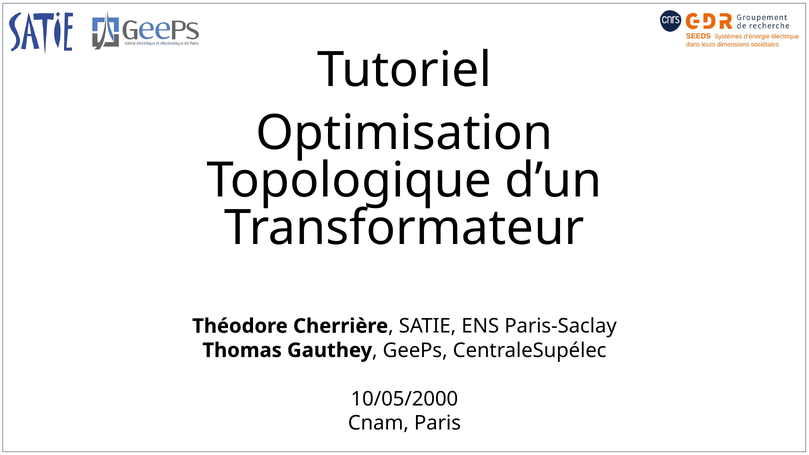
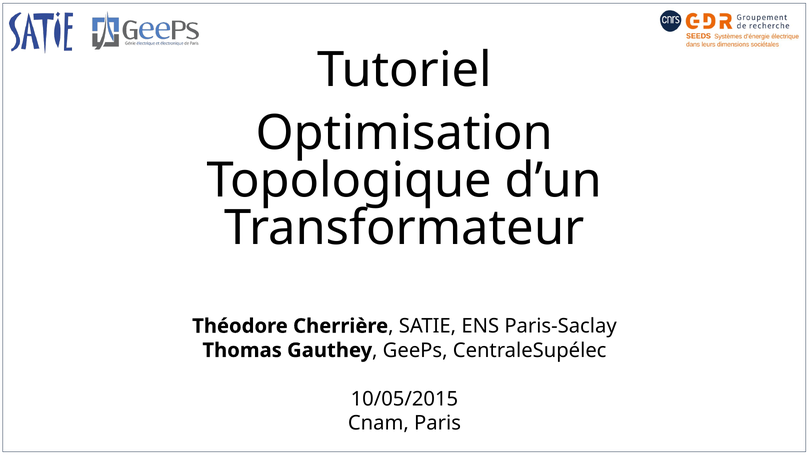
10/05/2000: 10/05/2000 -> 10/05/2015
